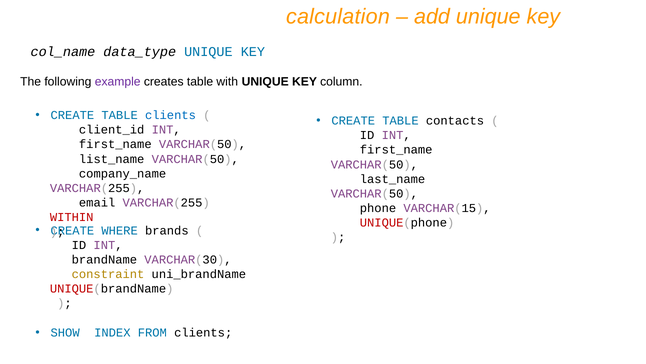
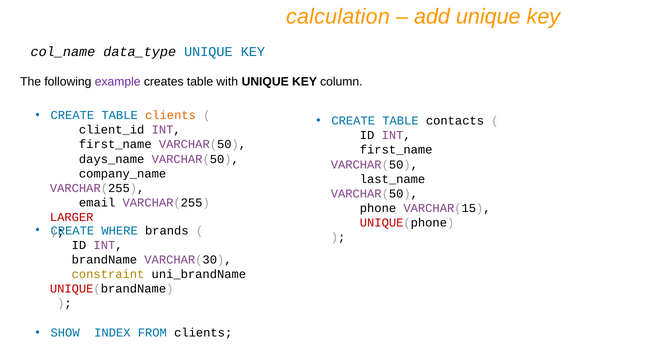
clients at (170, 115) colour: blue -> orange
list_name: list_name -> days_name
WITHIN: WITHIN -> LARGER
